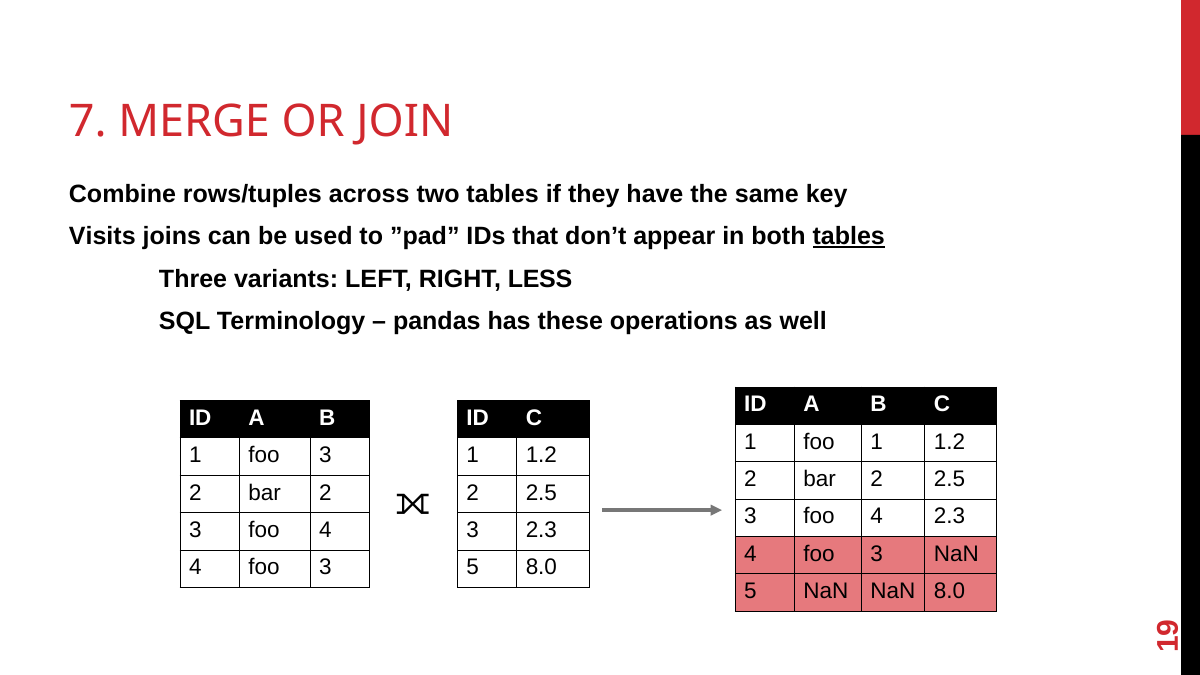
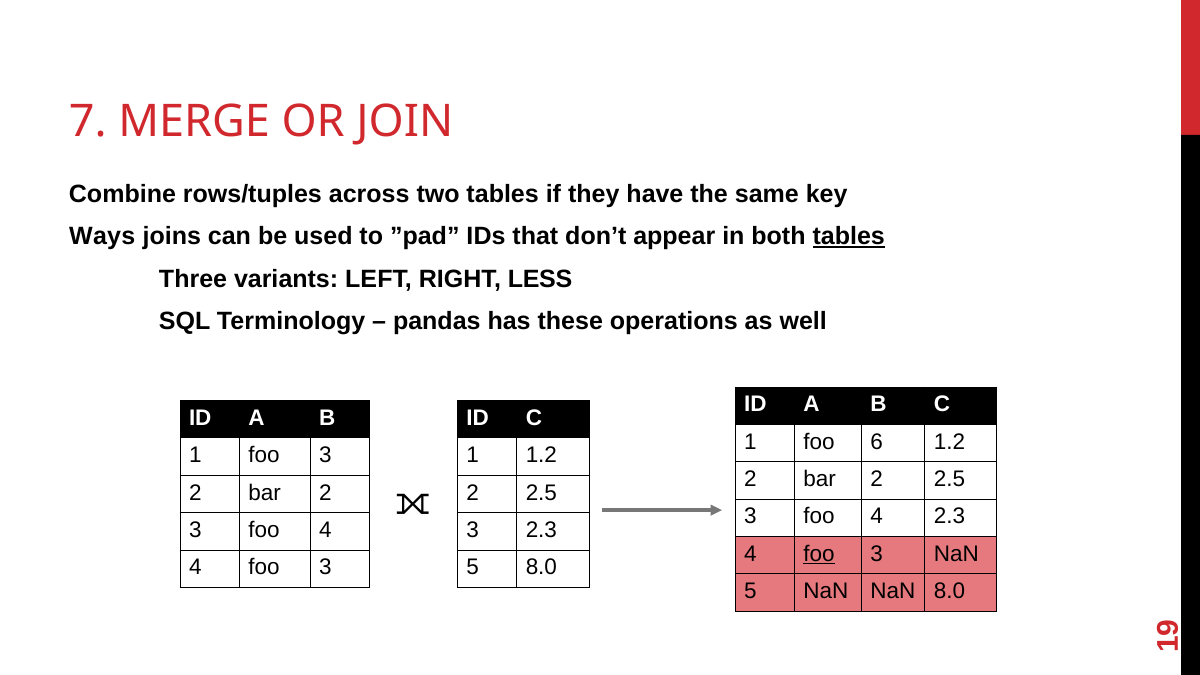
Visits: Visits -> Ways
foo 1: 1 -> 6
foo at (819, 554) underline: none -> present
